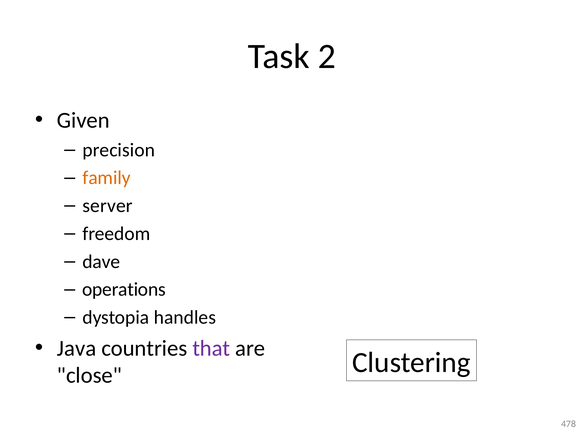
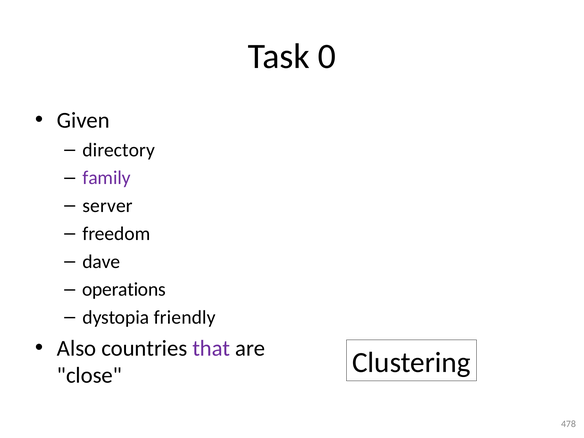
2: 2 -> 0
precision: precision -> directory
family colour: orange -> purple
handles: handles -> friendly
Java: Java -> Also
